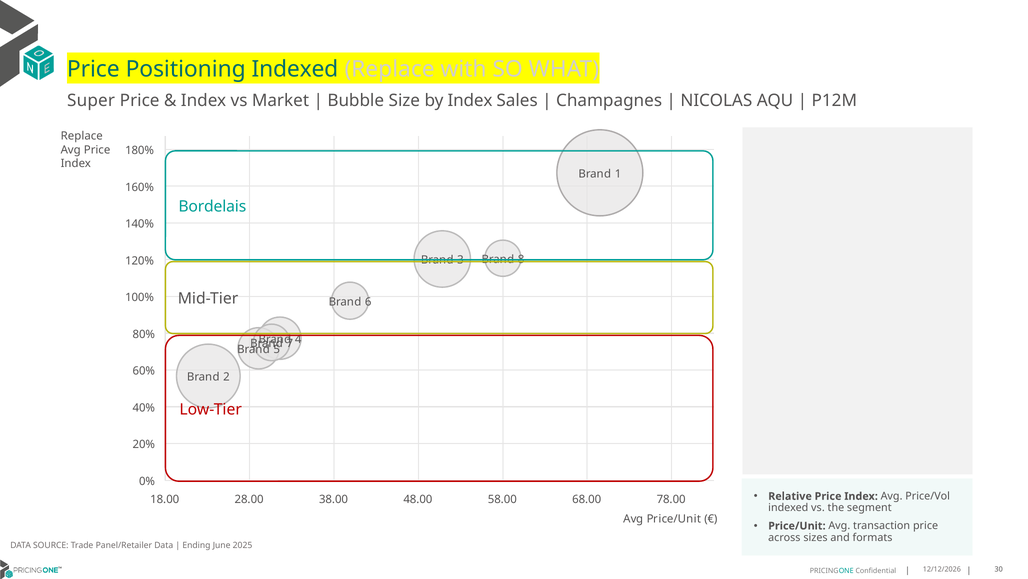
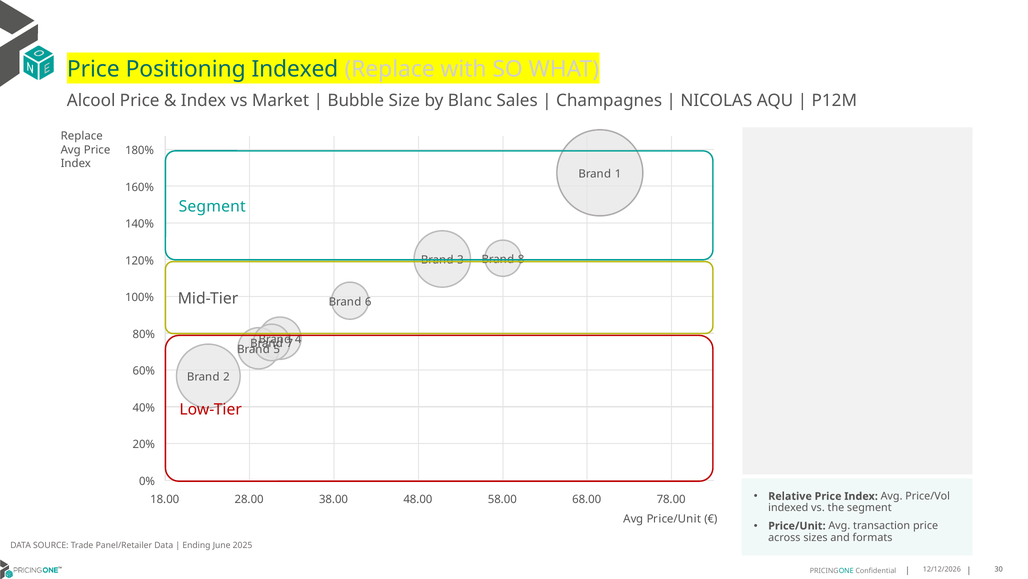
Super: Super -> Alcool
by Index: Index -> Blanc
Bordelais at (212, 206): Bordelais -> Segment
